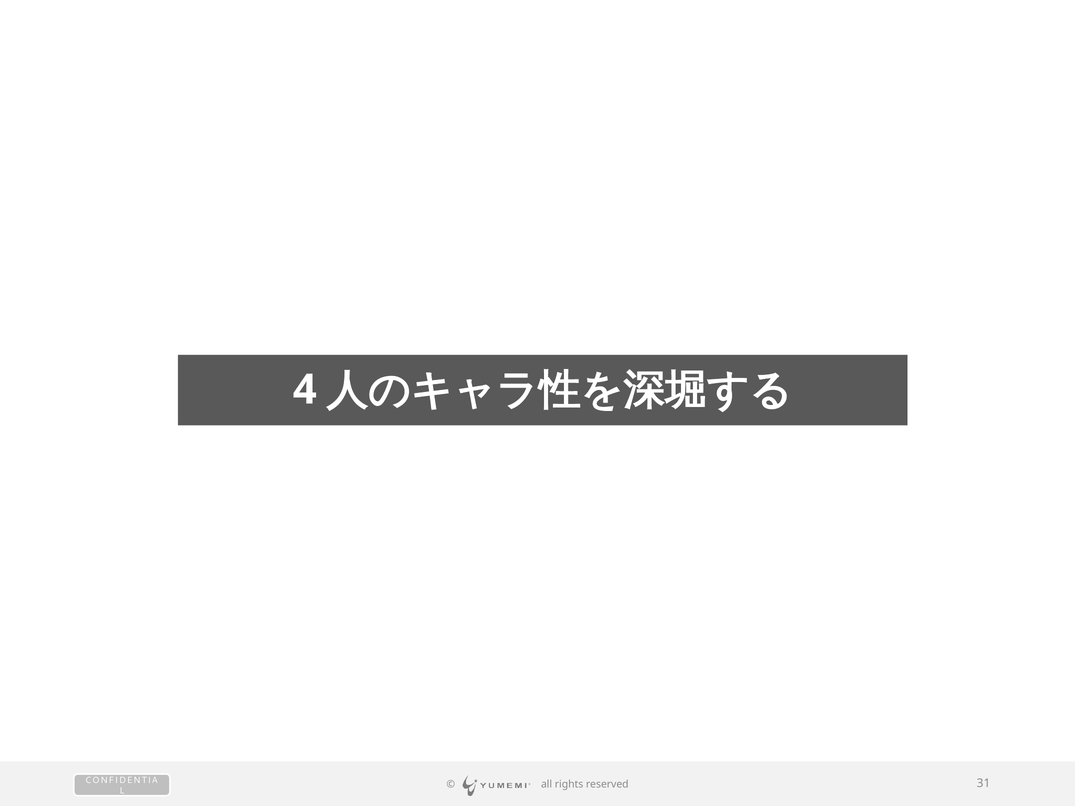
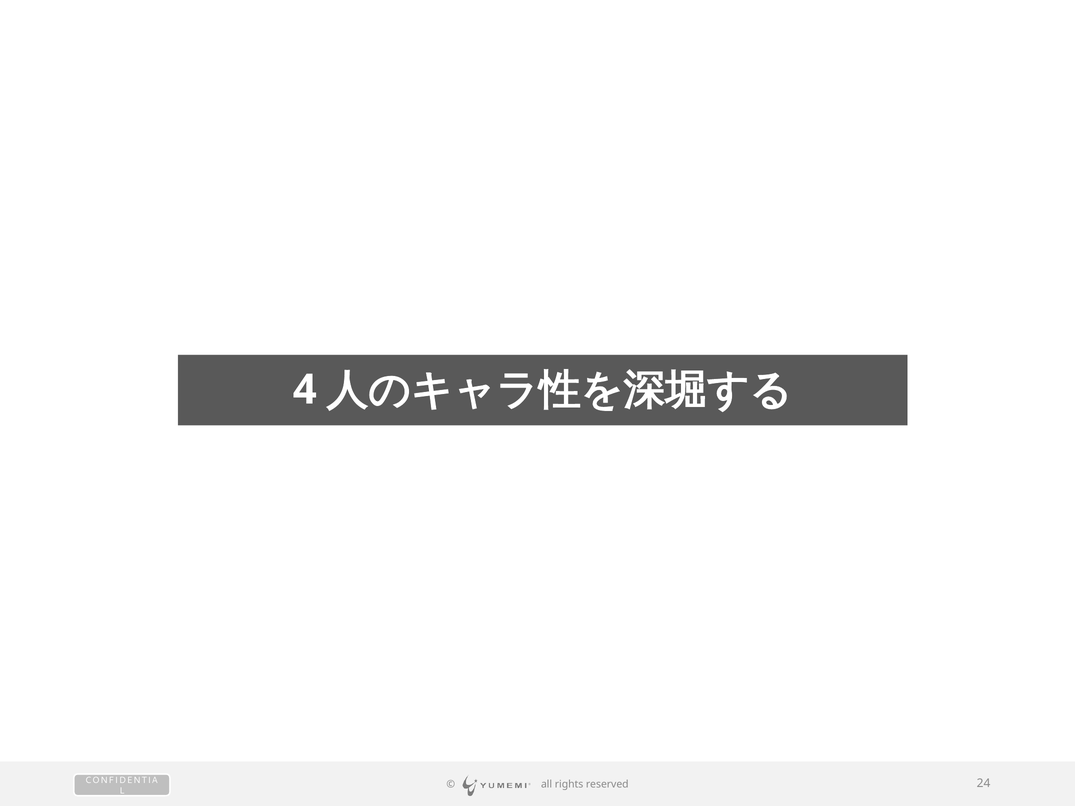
31: 31 -> 24
